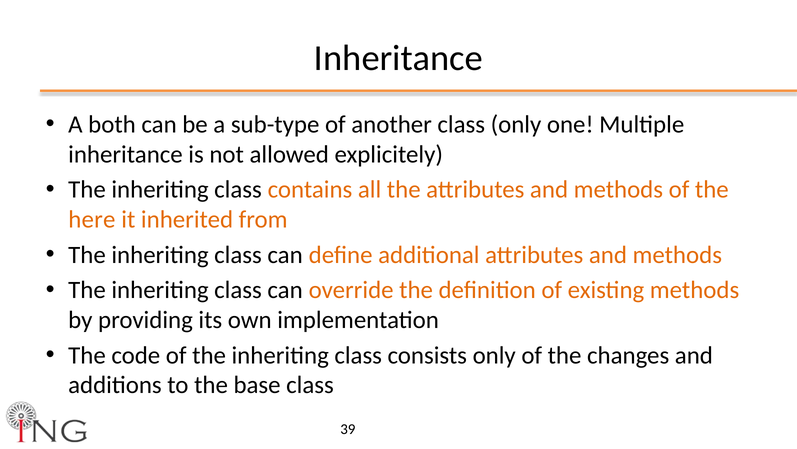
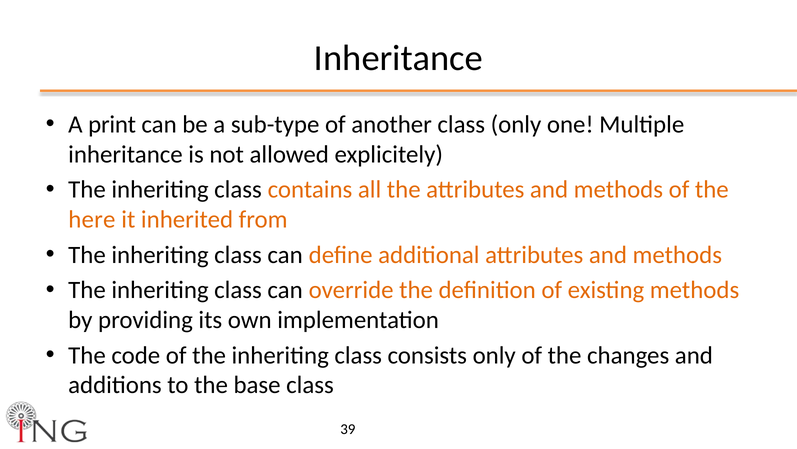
both: both -> print
